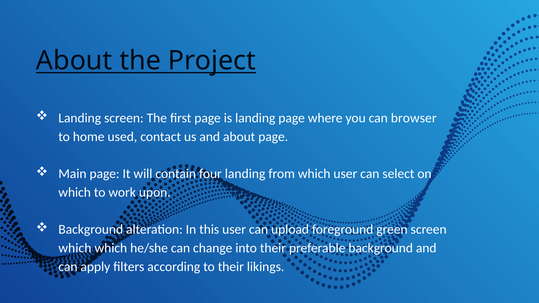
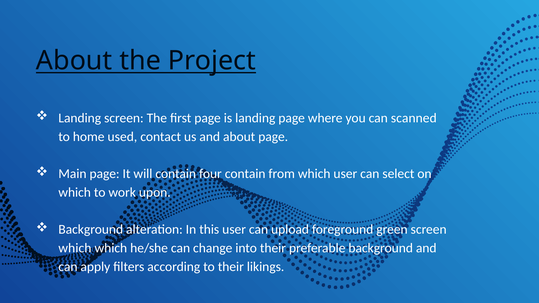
browser: browser -> scanned
four landing: landing -> contain
